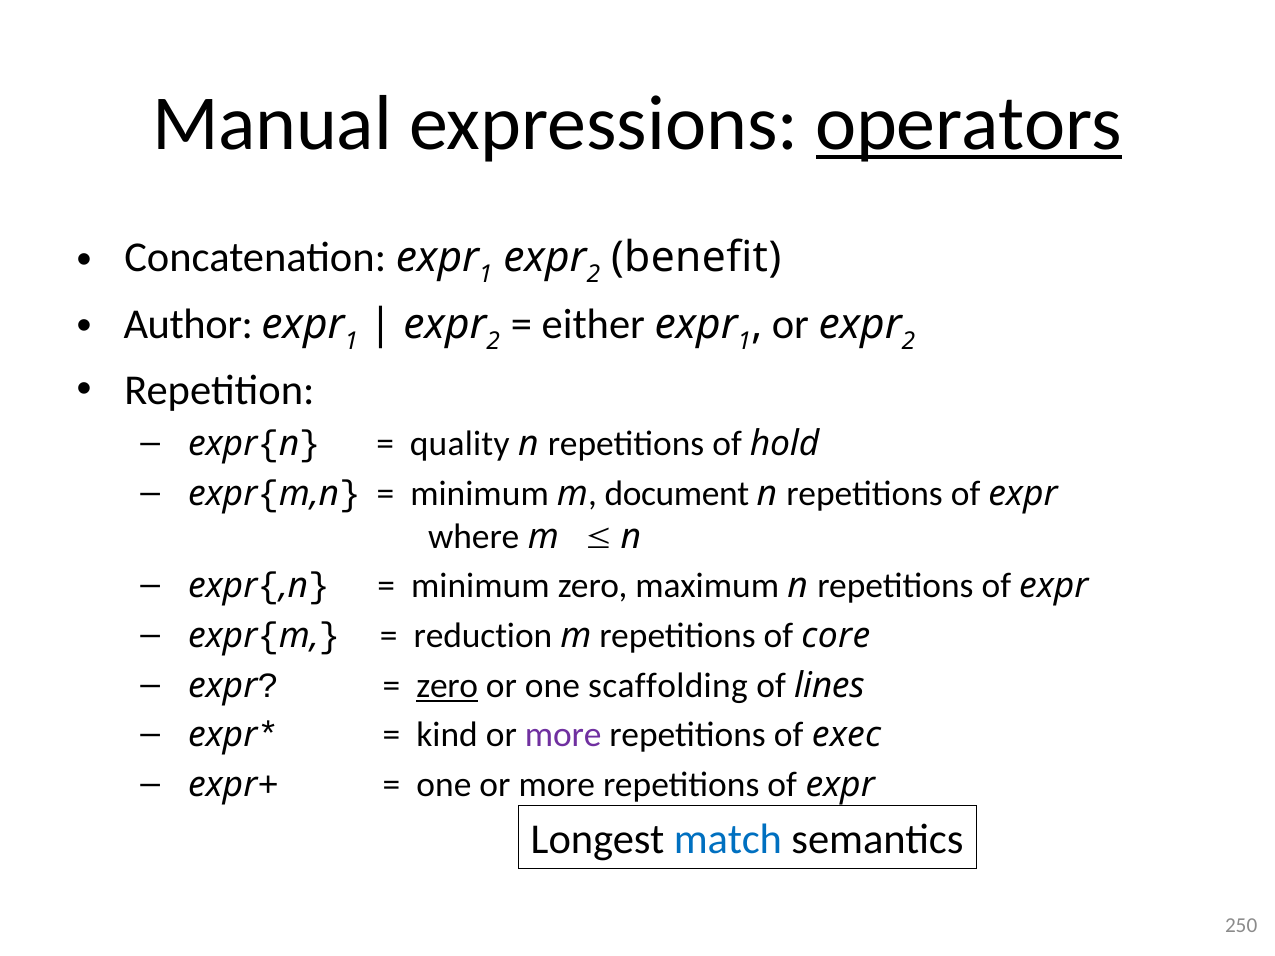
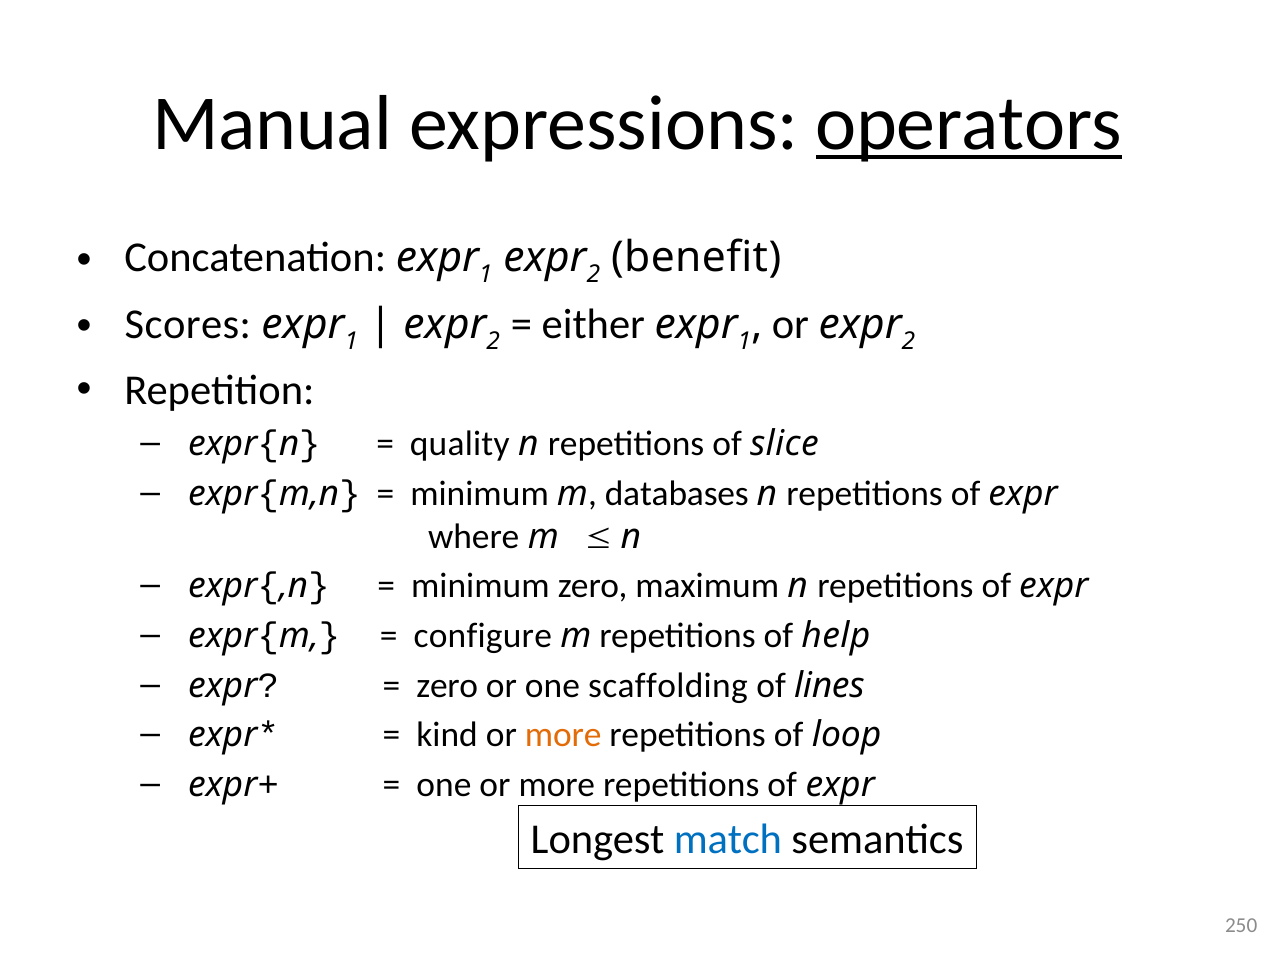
Author: Author -> Scores
hold: hold -> slice
document: document -> databases
reduction: reduction -> configure
core: core -> help
zero at (447, 686) underline: present -> none
more at (563, 735) colour: purple -> orange
exec: exec -> loop
